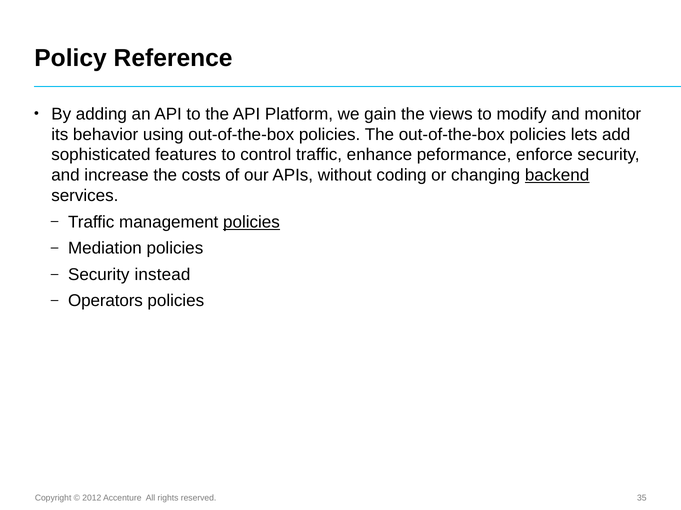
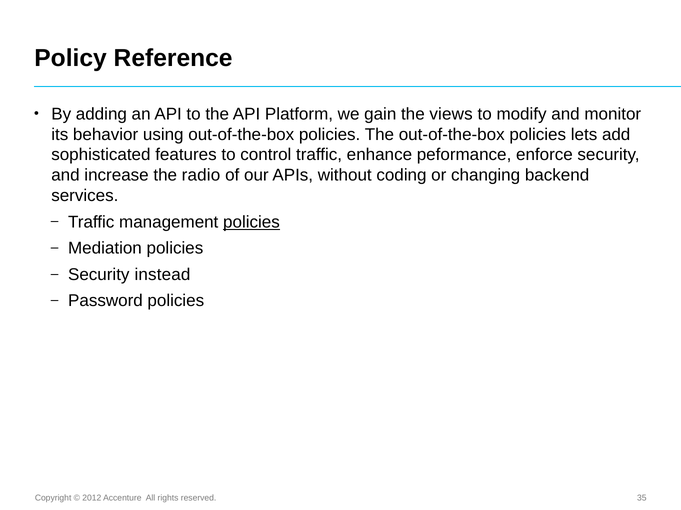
costs: costs -> radio
backend underline: present -> none
Operators: Operators -> Password
